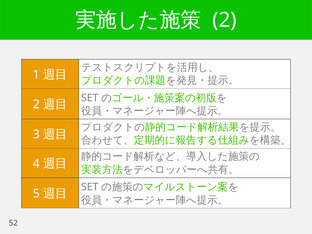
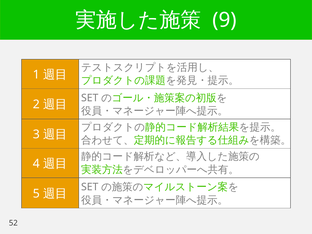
2 at (224, 20): 2 -> 9
